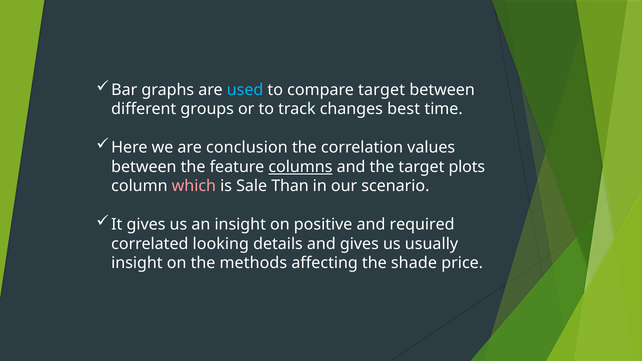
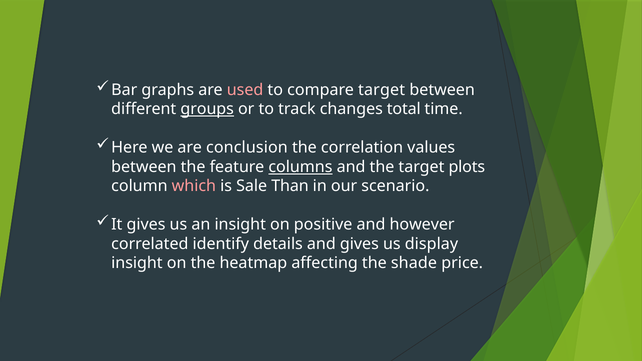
used colour: light blue -> pink
groups underline: none -> present
best: best -> total
required: required -> however
looking: looking -> identify
usually: usually -> display
methods: methods -> heatmap
